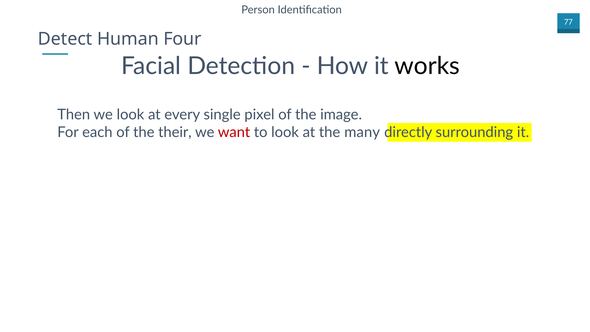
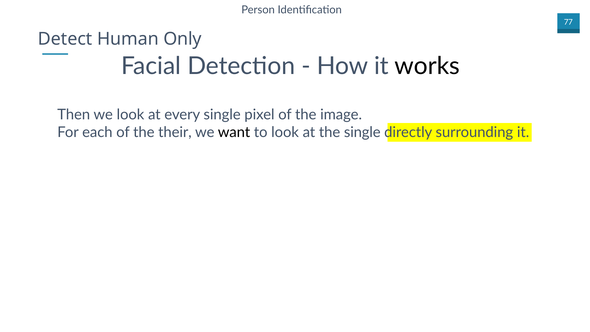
Four: Four -> Only
want colour: red -> black
the many: many -> single
